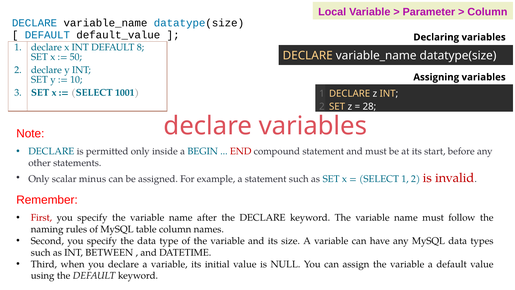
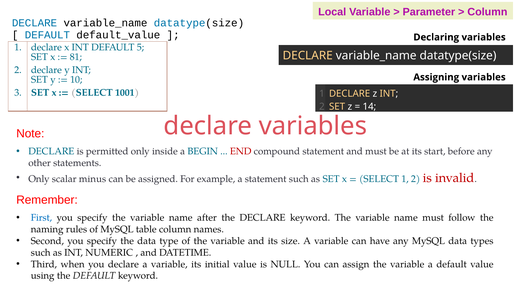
8: 8 -> 5
50: 50 -> 81
28: 28 -> 14
First colour: red -> blue
BETWEEN: BETWEEN -> NUMERIC
